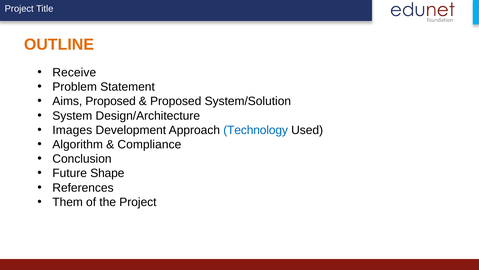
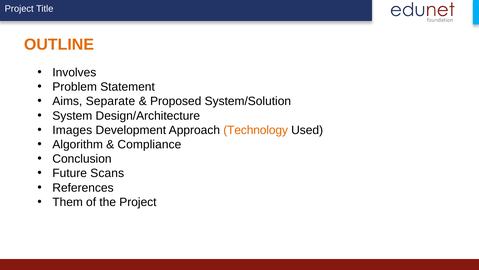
Receive: Receive -> Involves
Aims Proposed: Proposed -> Separate
Technology colour: blue -> orange
Shape: Shape -> Scans
